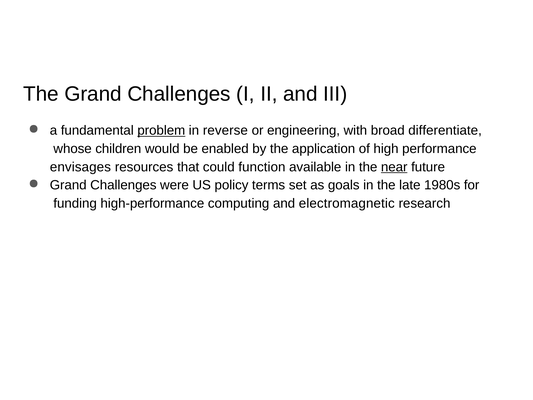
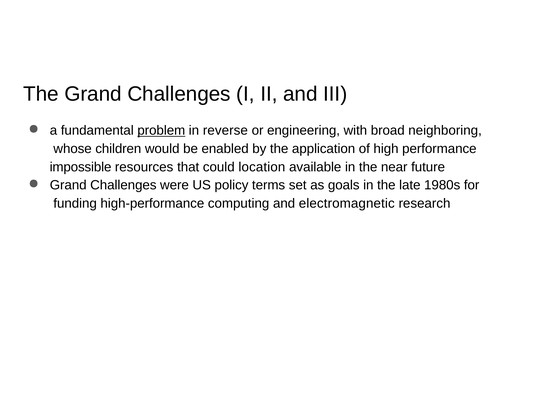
differentiate: differentiate -> neighboring
envisages: envisages -> impossible
function: function -> location
near underline: present -> none
